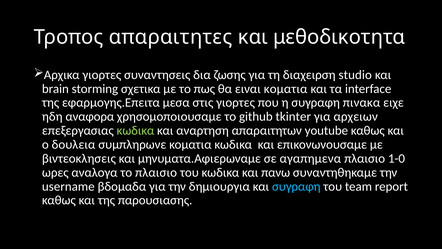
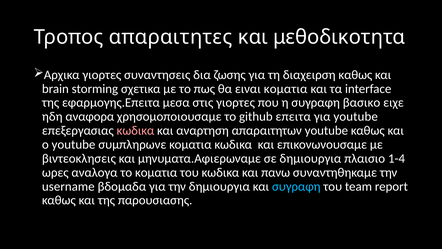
διαχειρση studio: studio -> καθως
πινακα: πινακα -> βασικο
tkinter: tkinter -> επειτα
για αρχειων: αρχειων -> youtube
κωδικα at (135, 130) colour: light green -> pink
ο δουλεια: δουλεια -> youtube
σε αγαπημενα: αγαπημενα -> δημιουργια
1-0: 1-0 -> 1-4
το πλαισιο: πλαισιο -> κοματια
